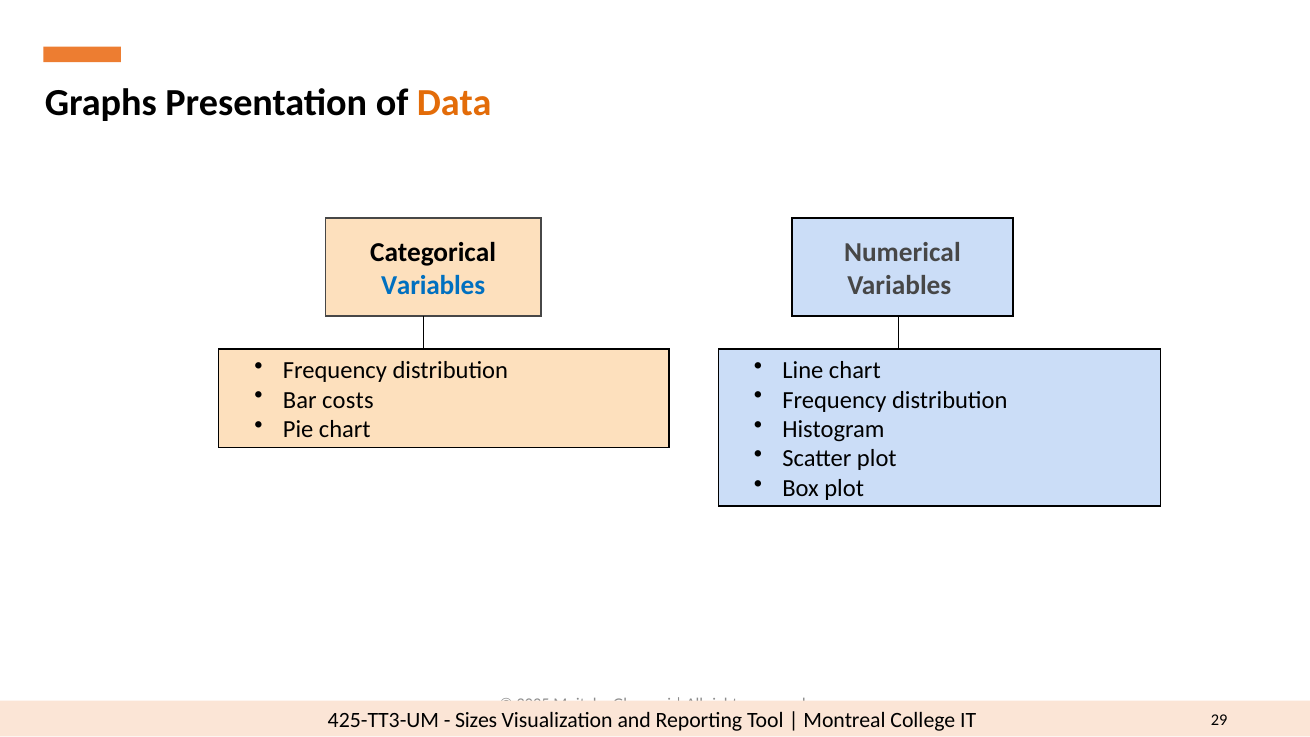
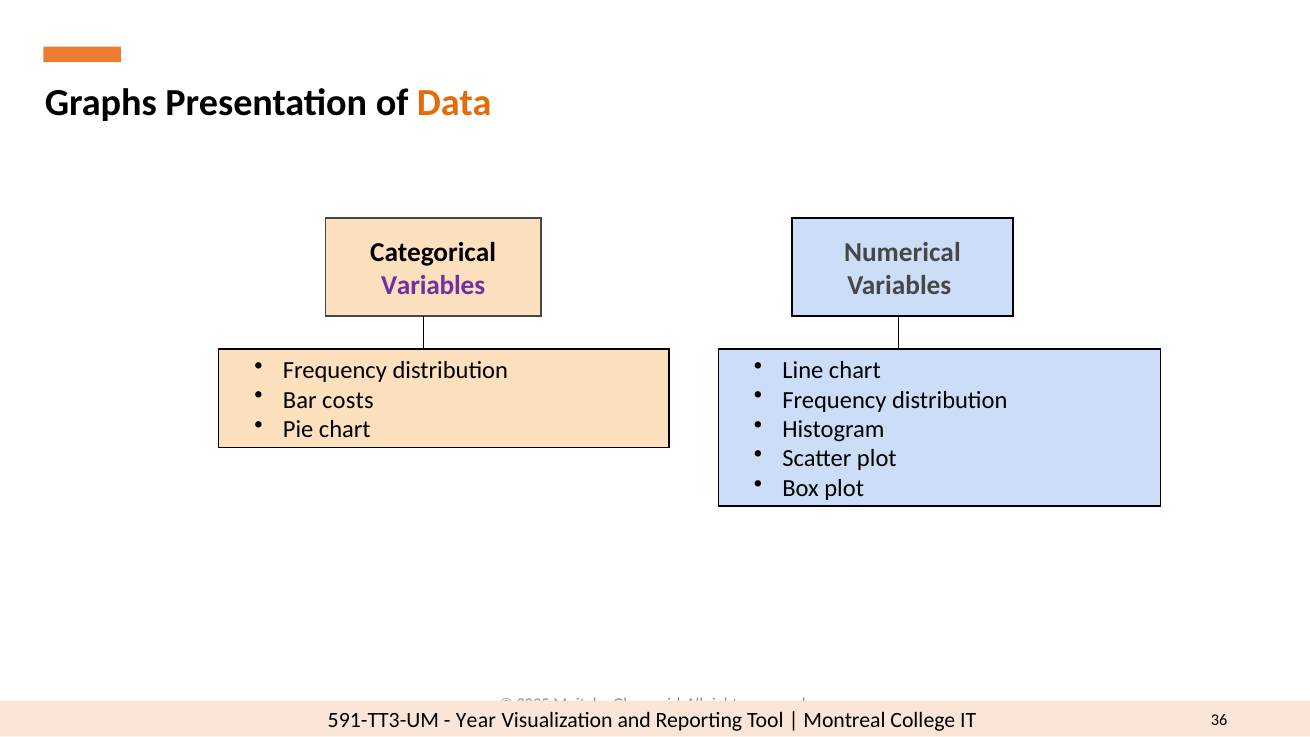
Variables at (433, 285) colour: blue -> purple
425-TT3-UM: 425-TT3-UM -> 591-TT3-UM
Sizes: Sizes -> Year
29: 29 -> 36
